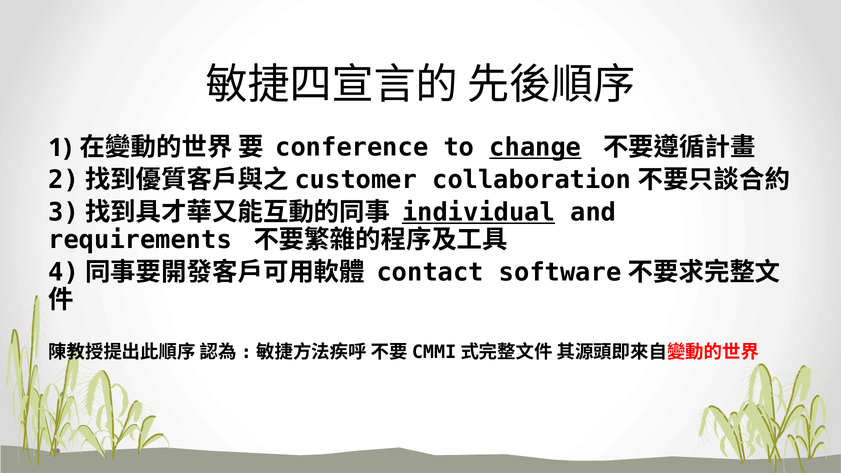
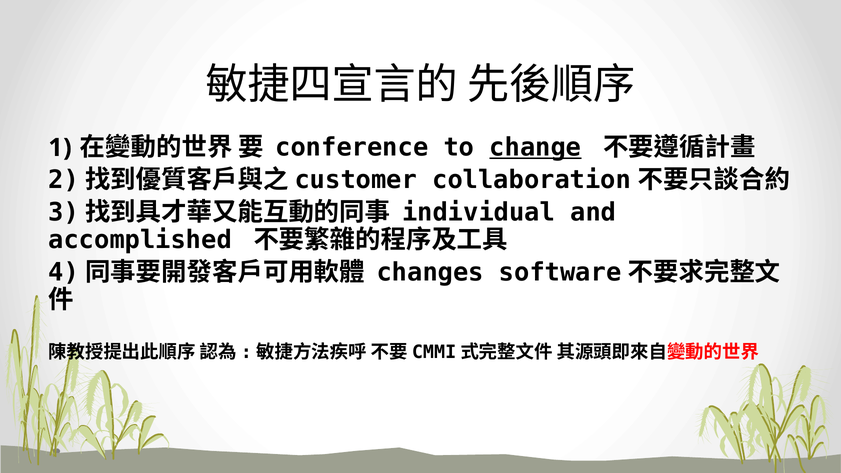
individual underline: present -> none
requirements: requirements -> accomplished
contact: contact -> changes
